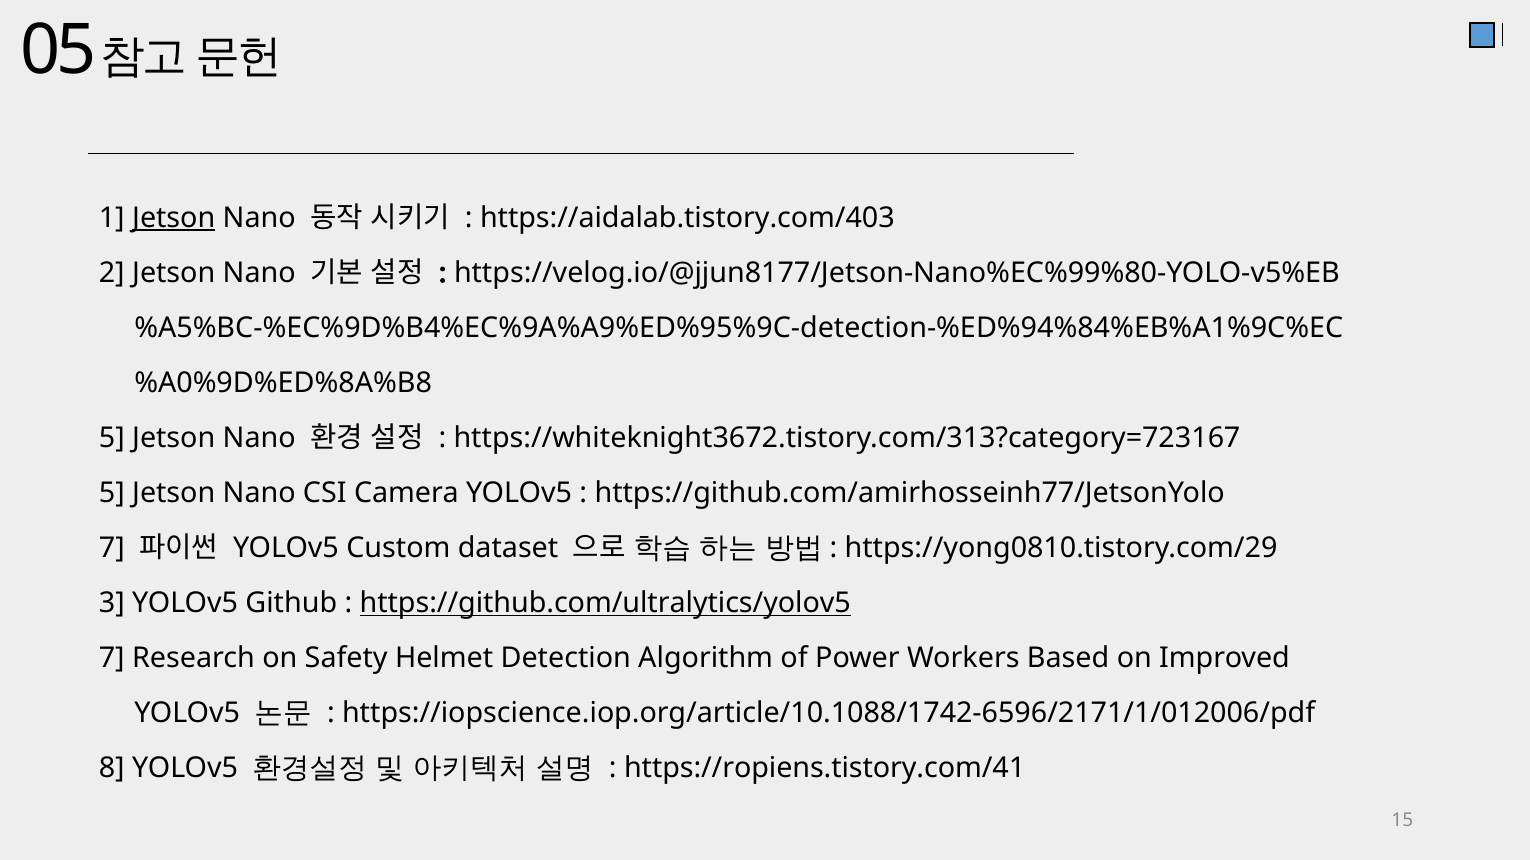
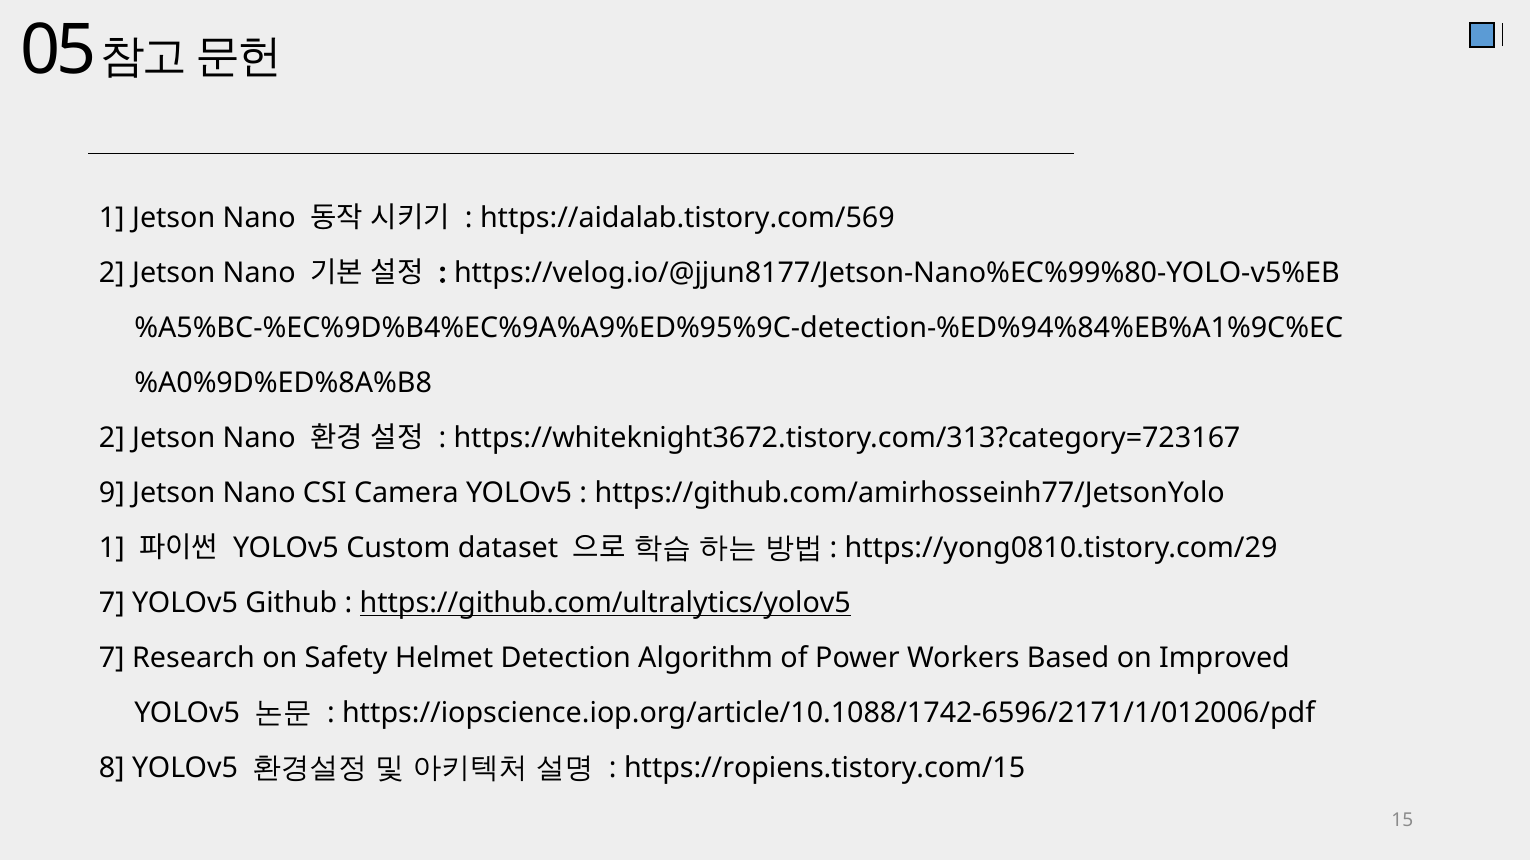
Jetson at (174, 218) underline: present -> none
https://aidalab.tistory.com/403: https://aidalab.tistory.com/403 -> https://aidalab.tistory.com/569
5 at (112, 438): 5 -> 2
5 at (112, 494): 5 -> 9
7 at (112, 549): 7 -> 1
3 at (112, 604): 3 -> 7
https://ropiens.tistory.com/41: https://ropiens.tistory.com/41 -> https://ropiens.tistory.com/15
